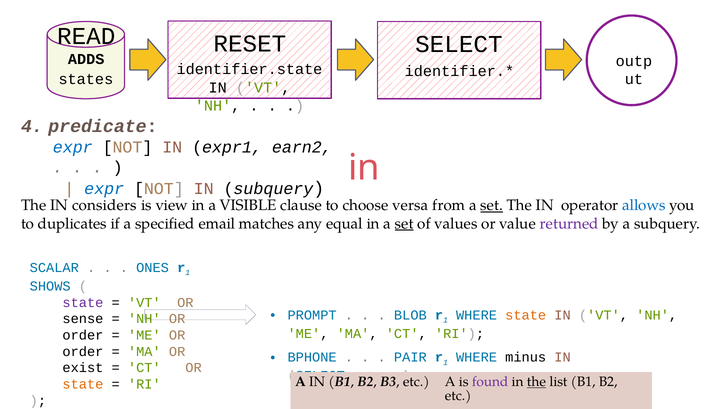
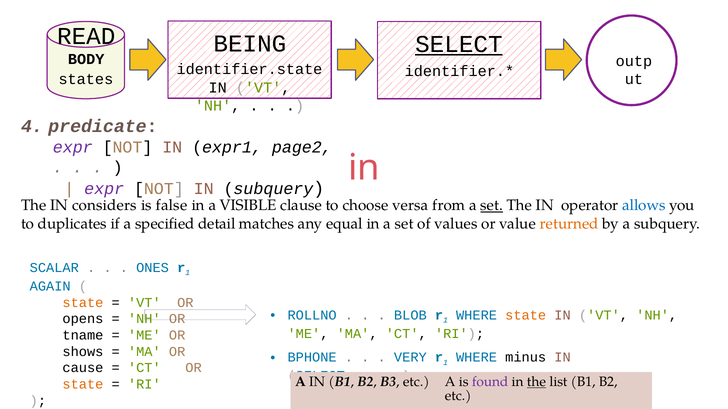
RESET: RESET -> BEING
SELECT at (459, 44) underline: none -> present
ADDS: ADDS -> BODY
expr at (73, 147) colour: blue -> purple
earn2: earn2 -> page2
expr at (104, 189) colour: blue -> purple
view: view -> false
email: email -> detail
set at (404, 224) underline: present -> none
returned colour: purple -> orange
SHOWS: SHOWS -> AGAIN
state at (83, 303) colour: purple -> orange
PROMPT: PROMPT -> ROLLNO
sense: sense -> opens
order at (83, 336): order -> tname
order at (83, 352): order -> shows
PAIR: PAIR -> VERY
exist: exist -> cause
